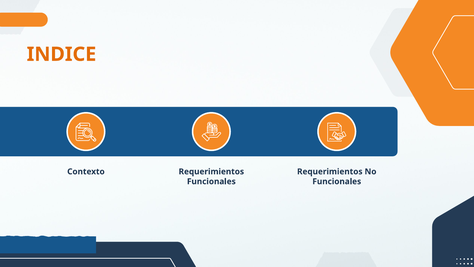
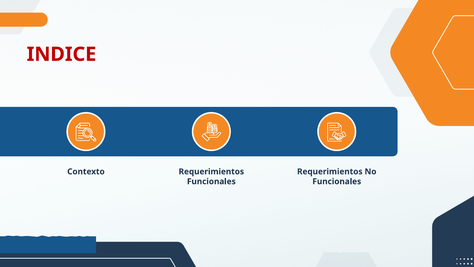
INDICE colour: orange -> red
